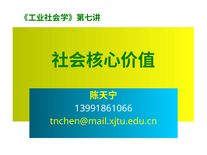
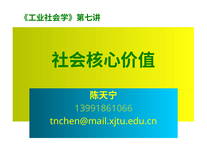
13991861066 colour: white -> light green
